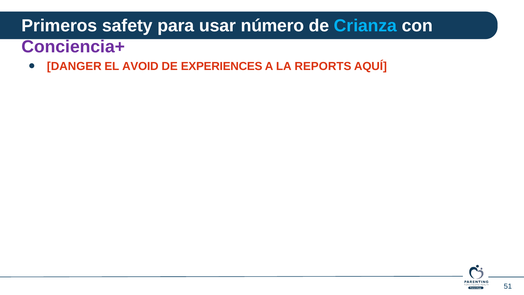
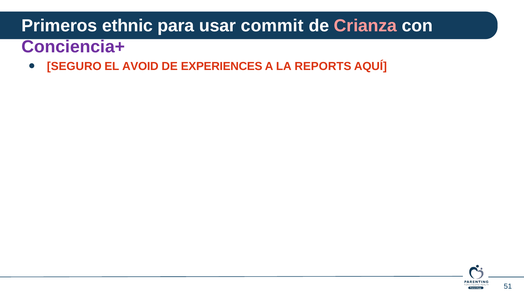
safety: safety -> ethnic
número: número -> commit
Crianza colour: light blue -> pink
DANGER: DANGER -> SEGURO
